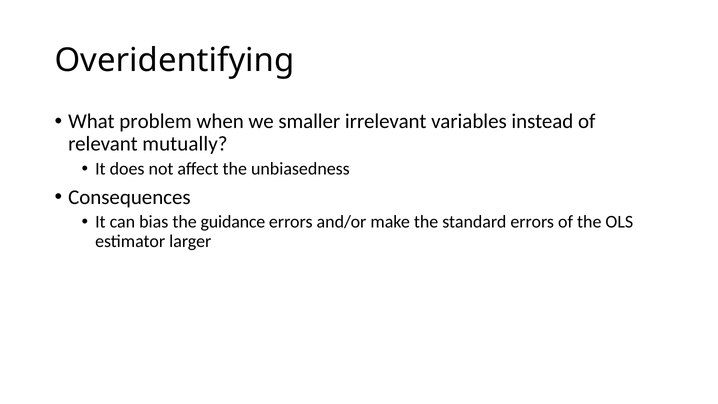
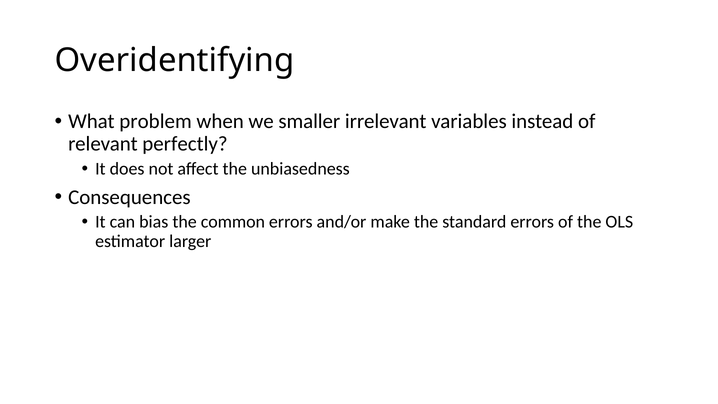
mutually: mutually -> perfectly
guidance: guidance -> common
